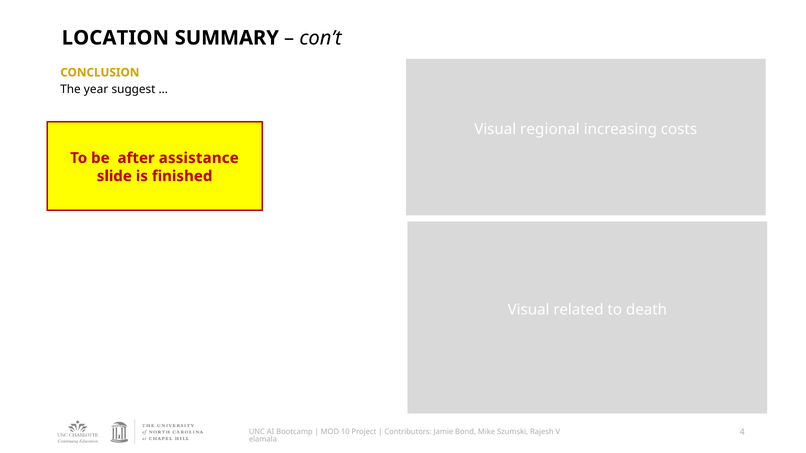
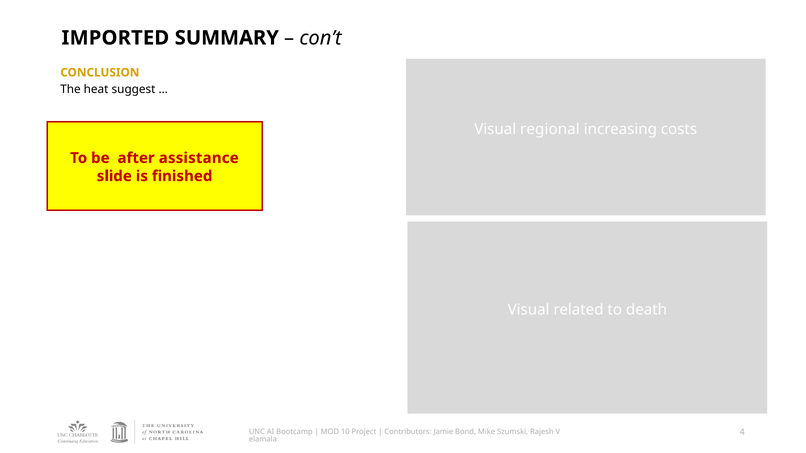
LOCATION: LOCATION -> IMPORTED
year: year -> heat
